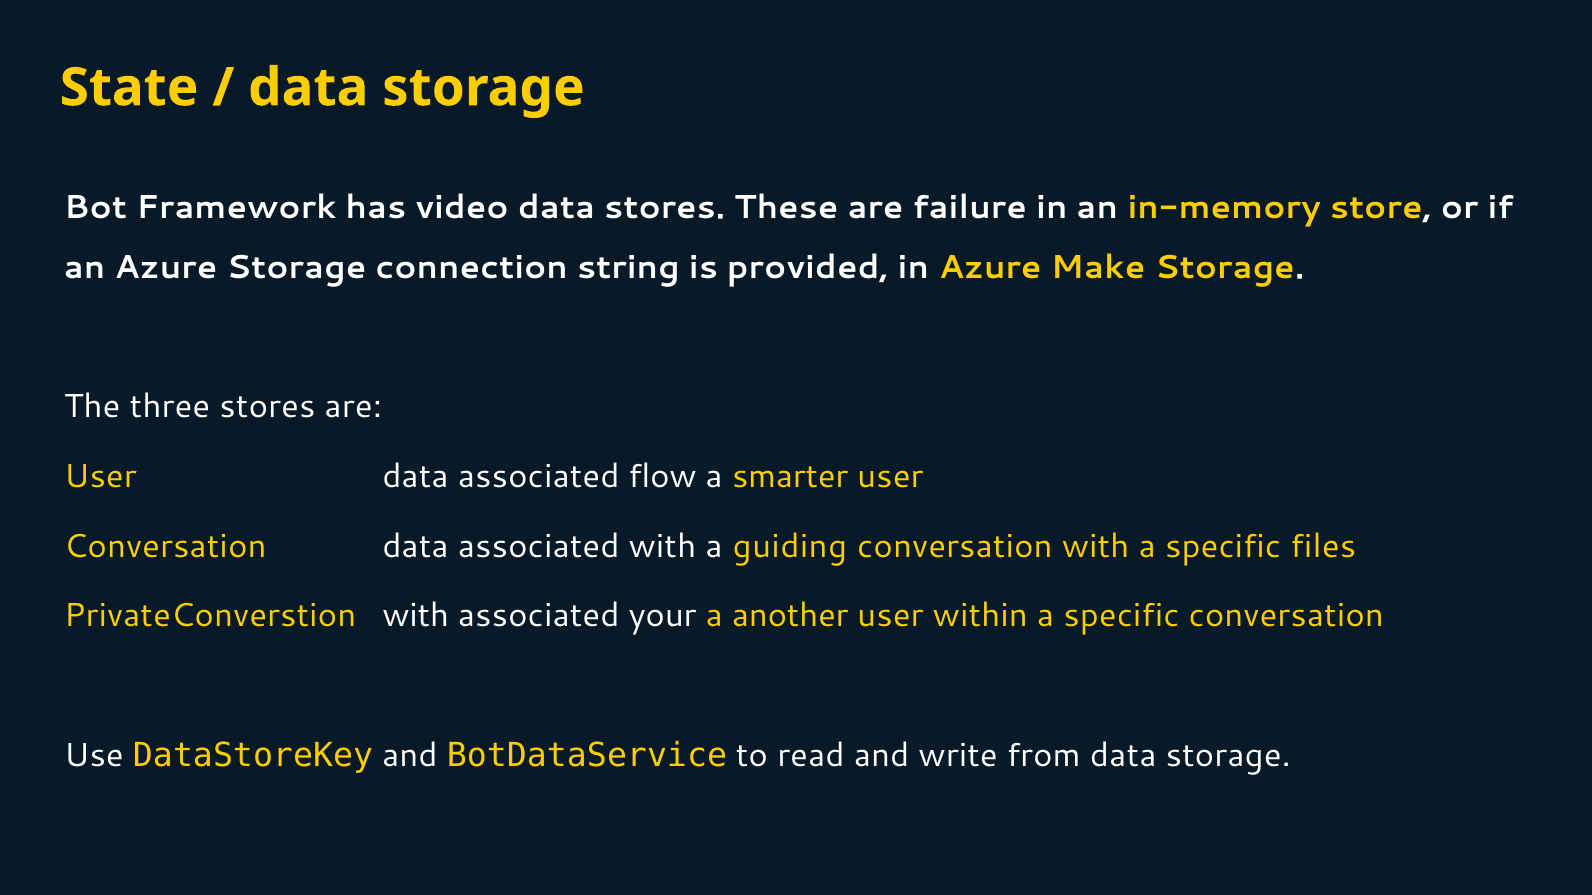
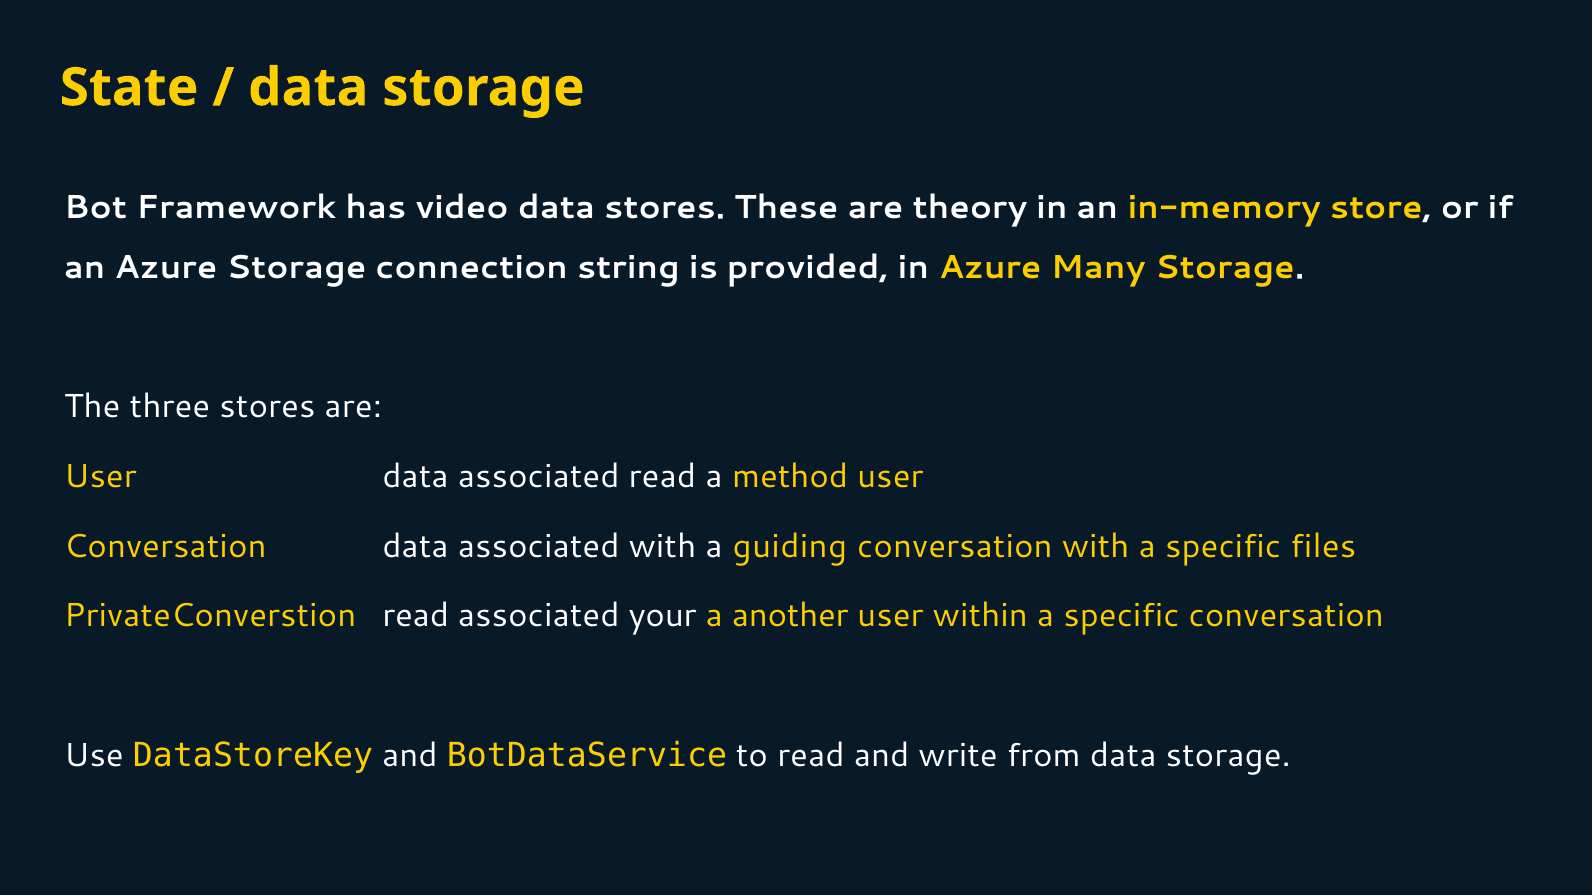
failure: failure -> theory
Make: Make -> Many
associated flow: flow -> read
smarter: smarter -> method
PrivateConverstion with: with -> read
